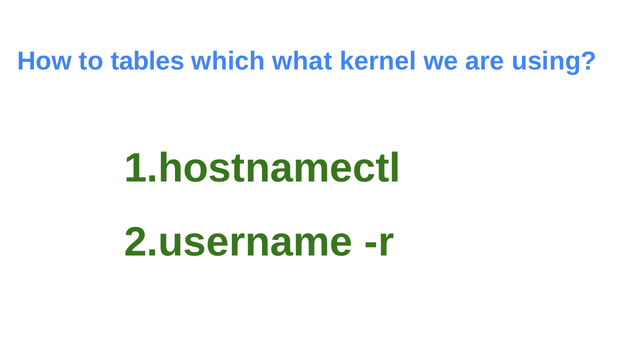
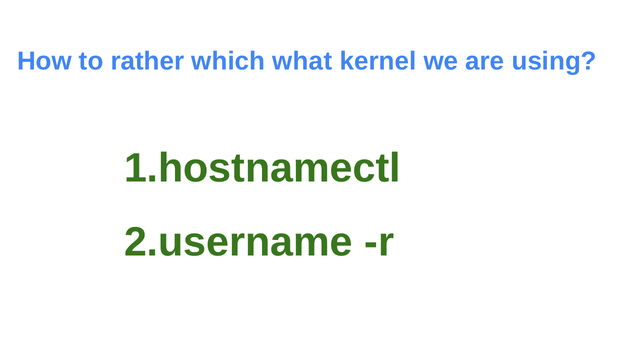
tables: tables -> rather
